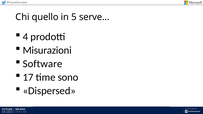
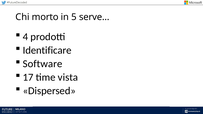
quello: quello -> morto
Misurazioni: Misurazioni -> Identificare
sono: sono -> vista
